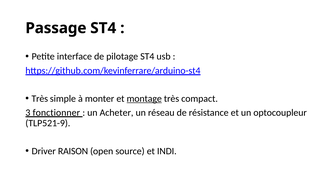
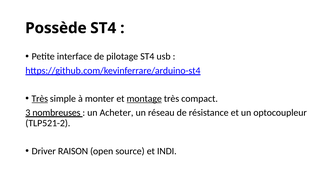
Passage: Passage -> Possède
Très at (40, 99) underline: none -> present
fonctionner: fonctionner -> nombreuses
TLP521-9: TLP521-9 -> TLP521-2
